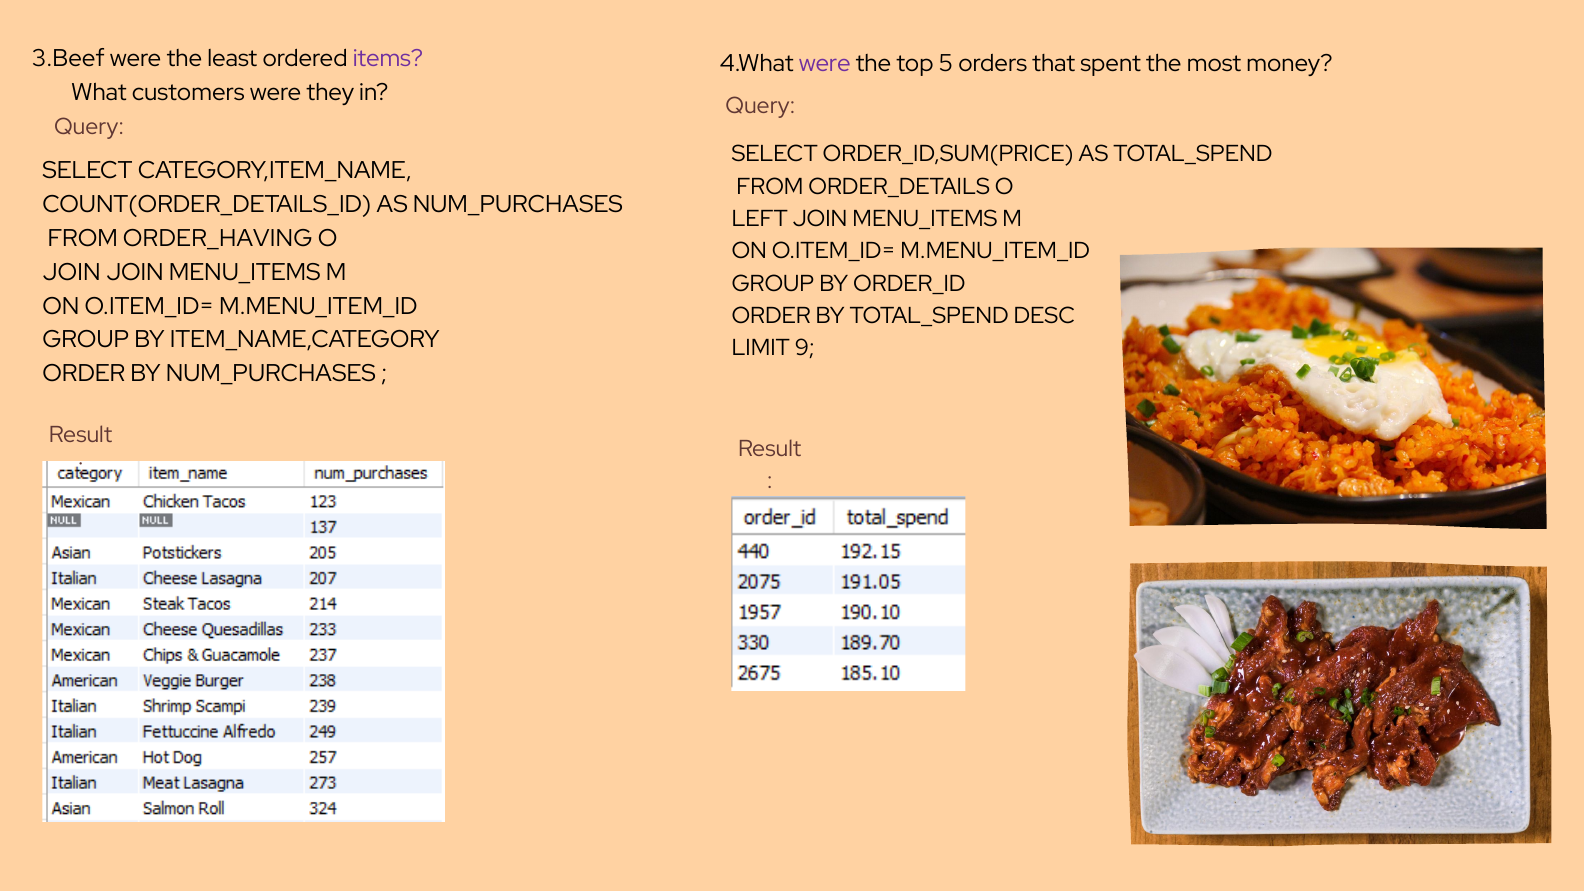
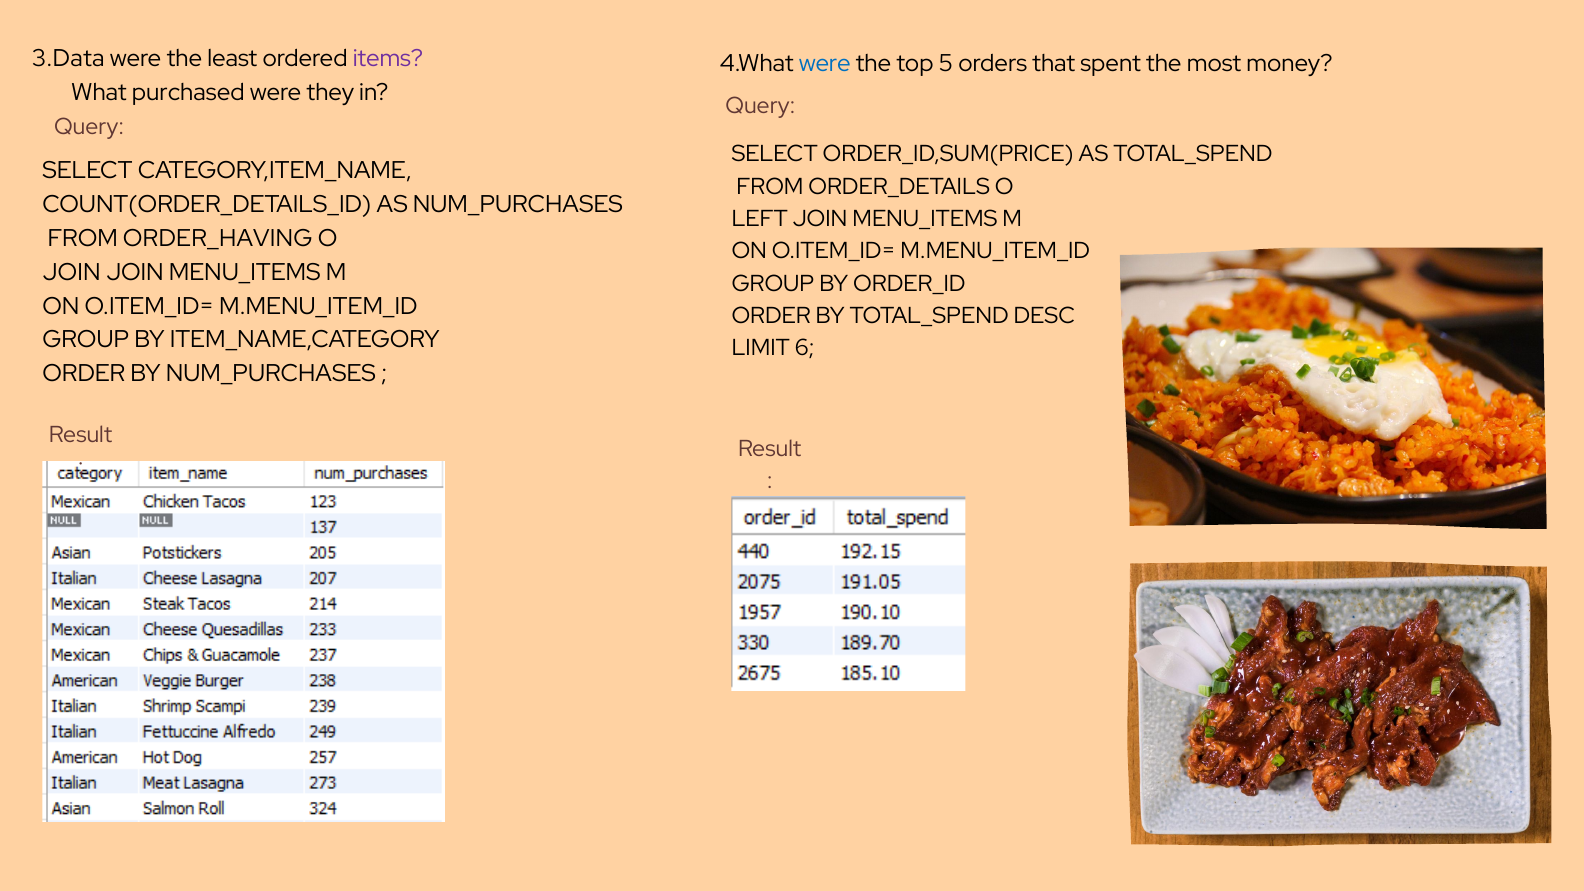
3.Beef: 3.Beef -> 3.Data
were at (825, 64) colour: purple -> blue
customers: customers -> purchased
9: 9 -> 6
